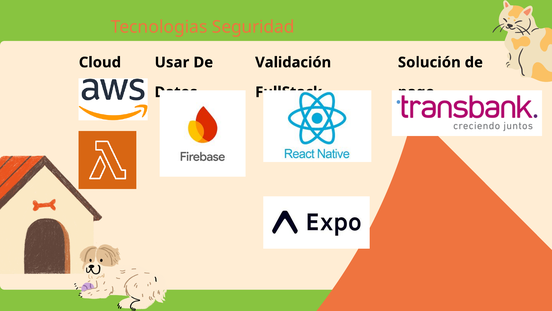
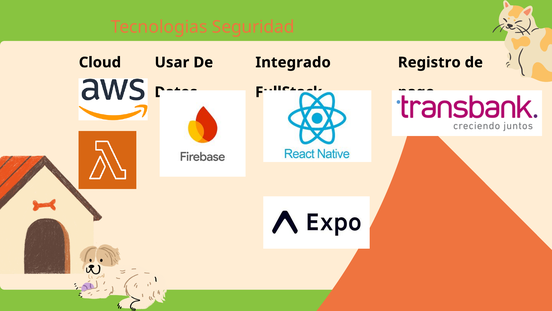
Validación: Validación -> Integrado
Solución: Solución -> Registro
